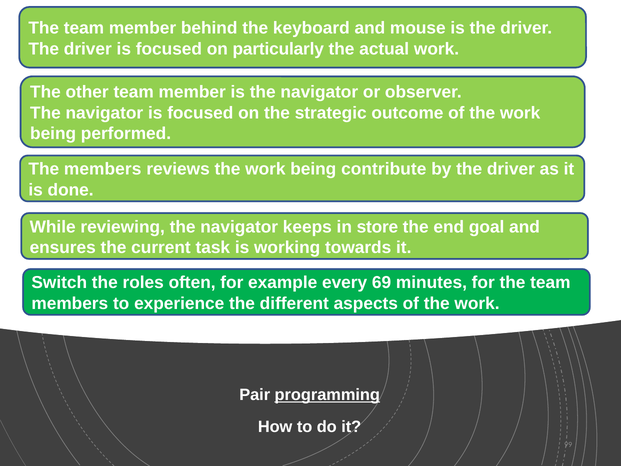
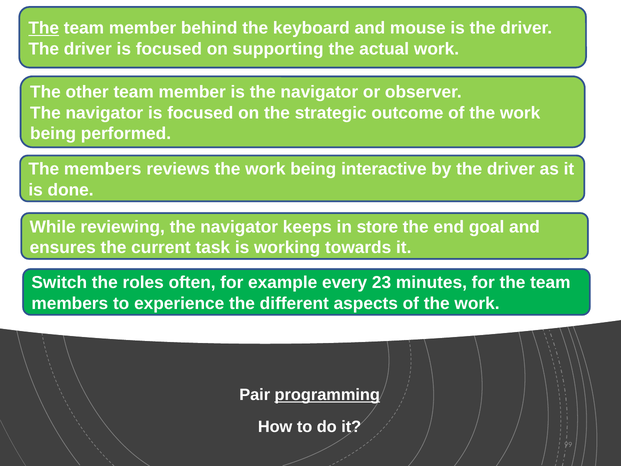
The at (44, 28) underline: none -> present
particularly: particularly -> supporting
contribute: contribute -> interactive
69: 69 -> 23
